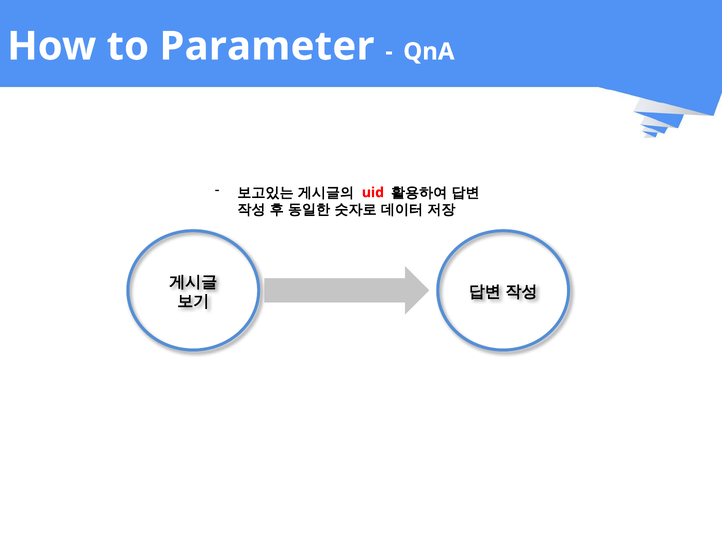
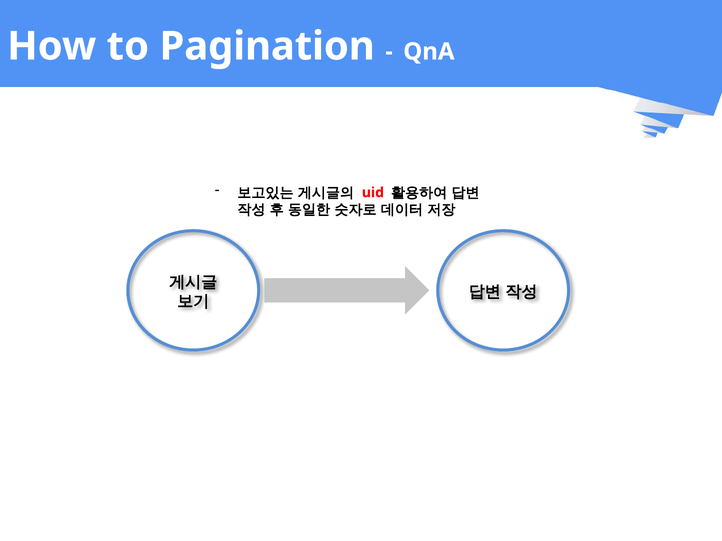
Parameter: Parameter -> Pagination
